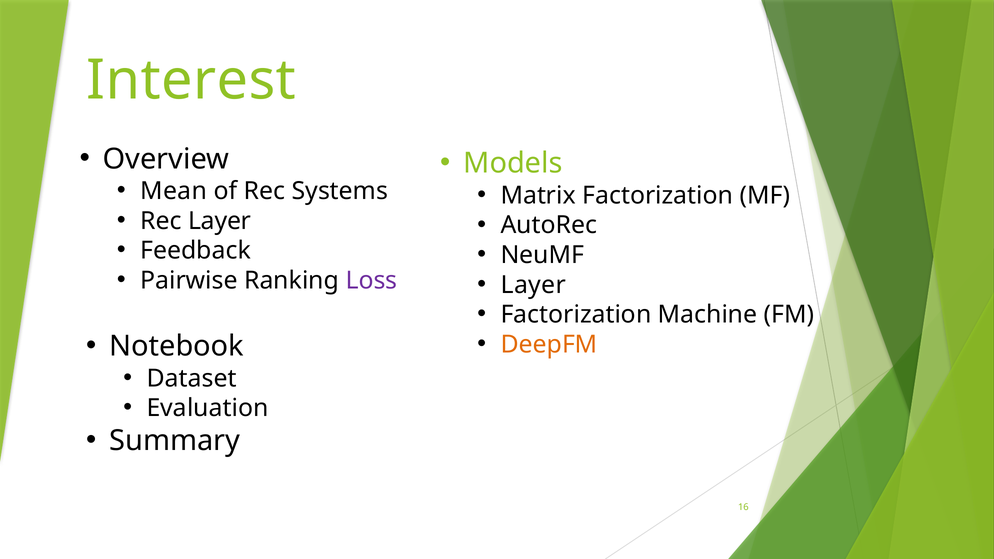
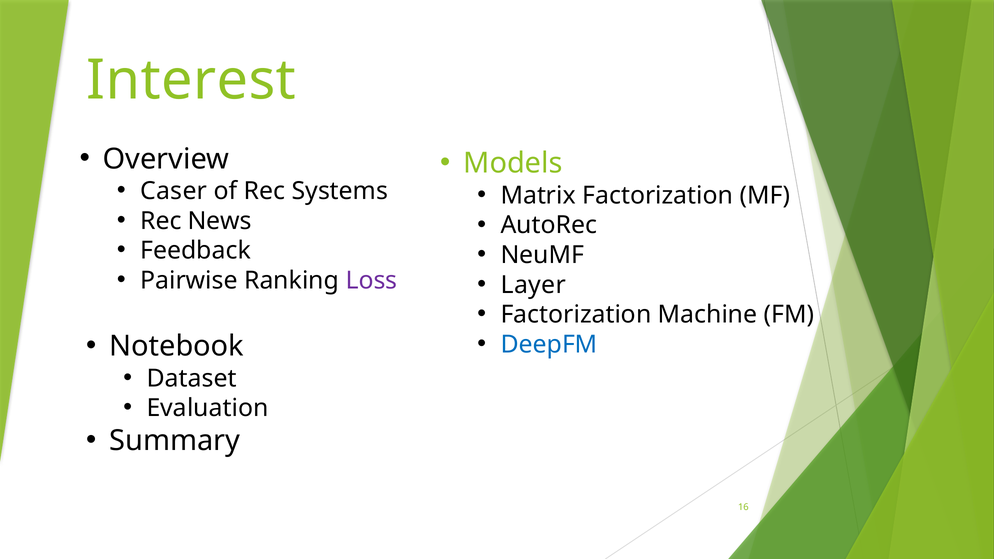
Mean: Mean -> Caser
Rec Layer: Layer -> News
DeepFM colour: orange -> blue
